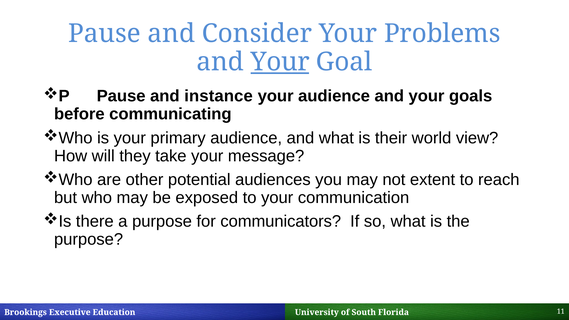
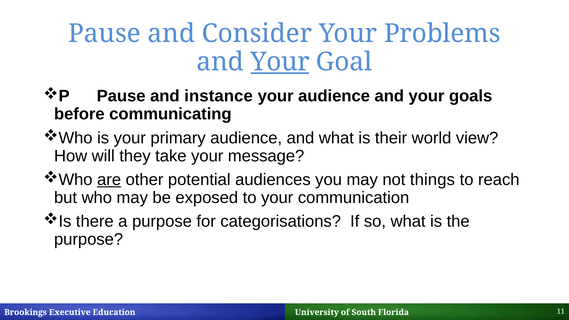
are underline: none -> present
extent: extent -> things
communicators: communicators -> categorisations
